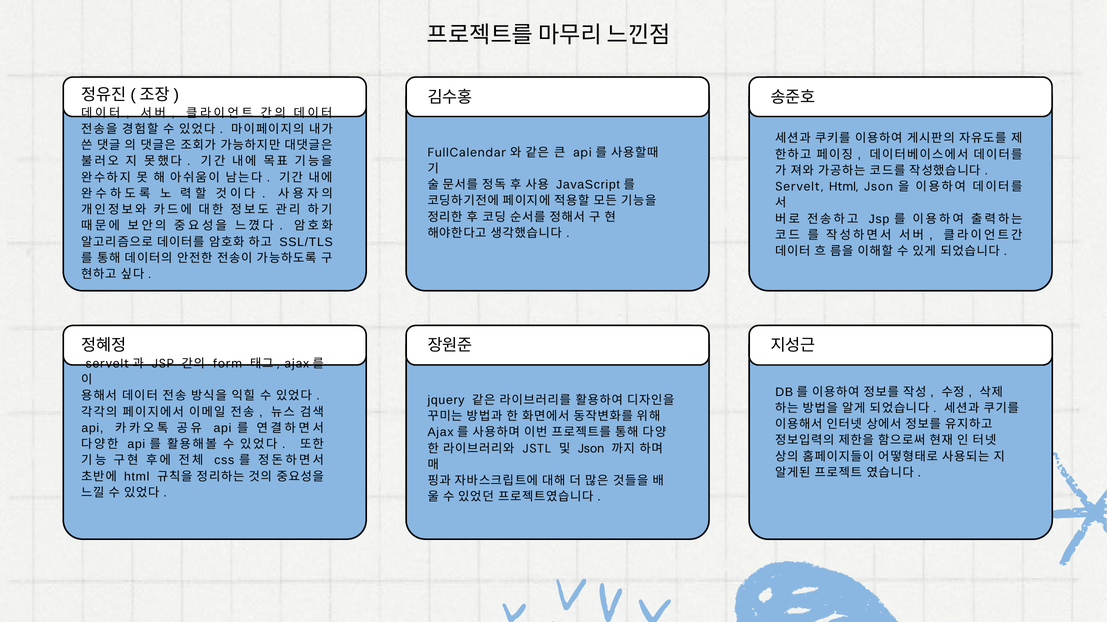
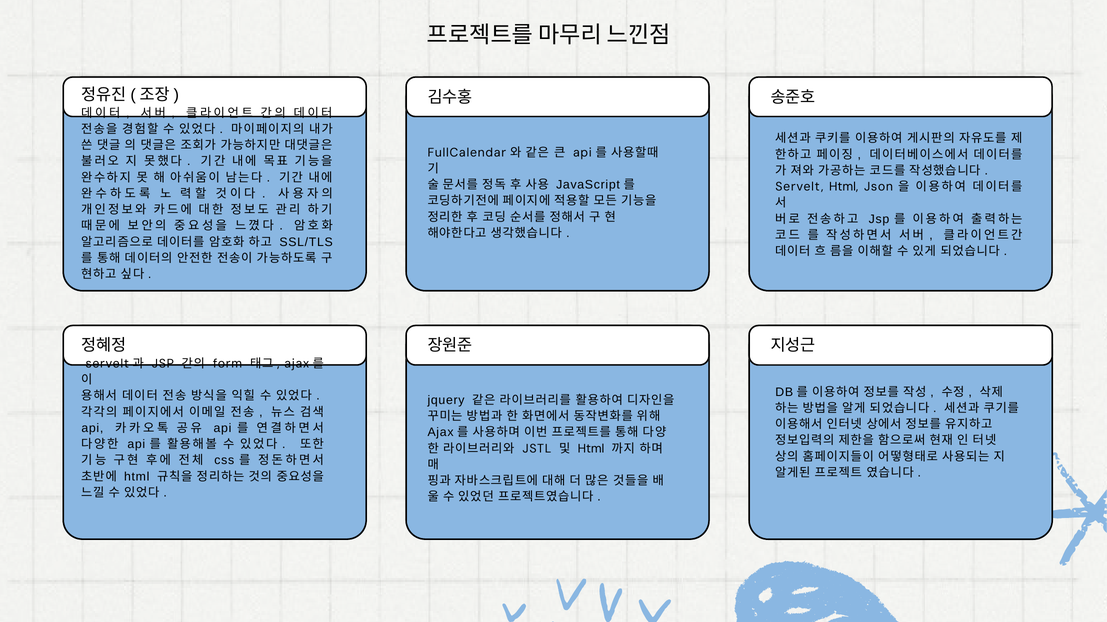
Json at (591, 449): Json -> Html
